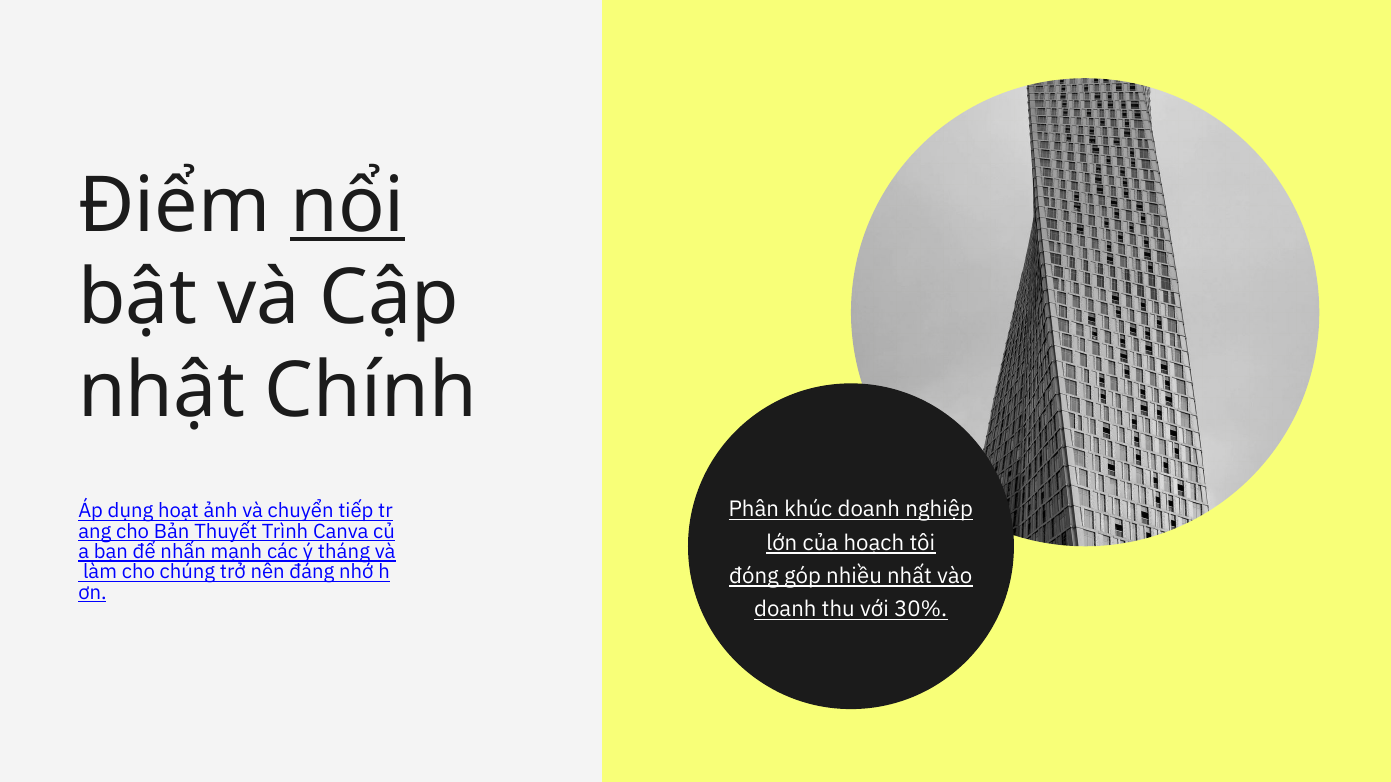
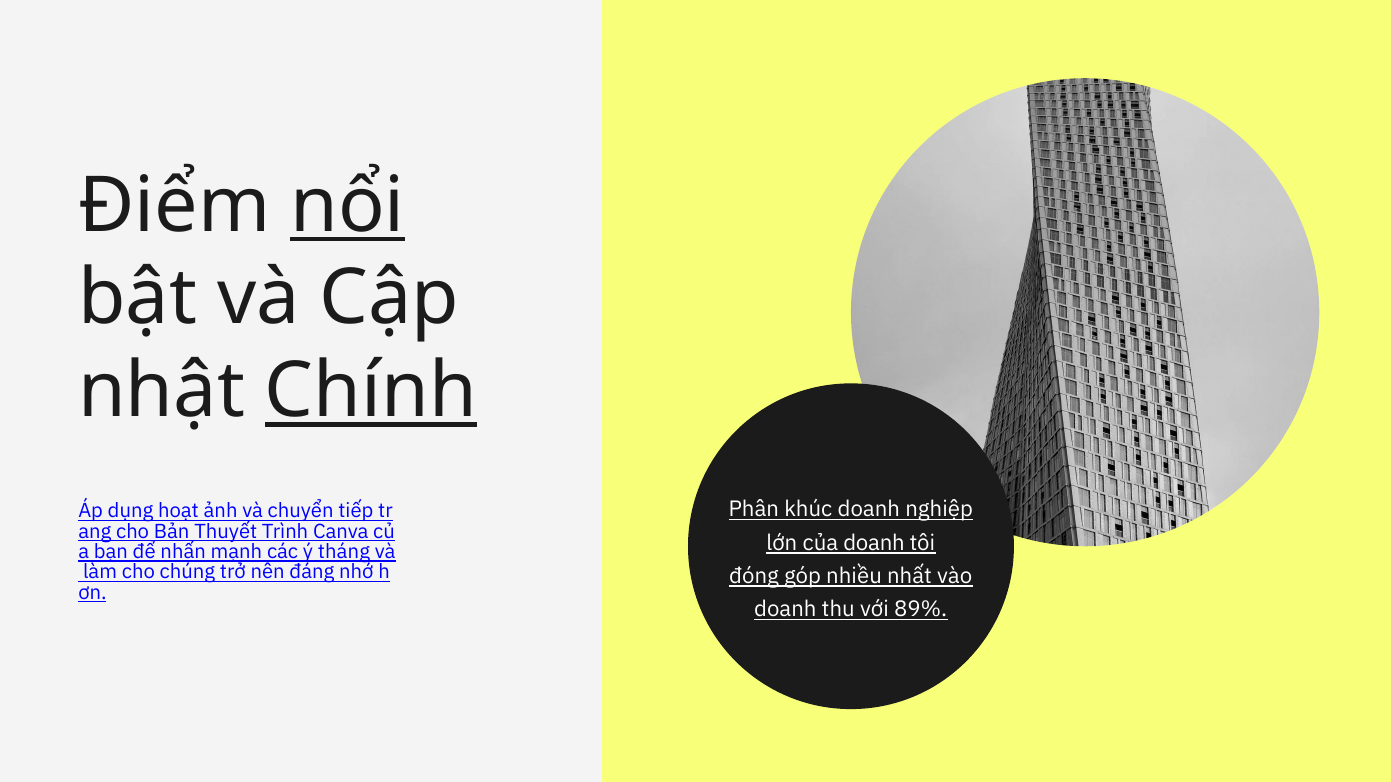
Chính underline: none -> present
của hoạch: hoạch -> doanh
30%: 30% -> 89%
